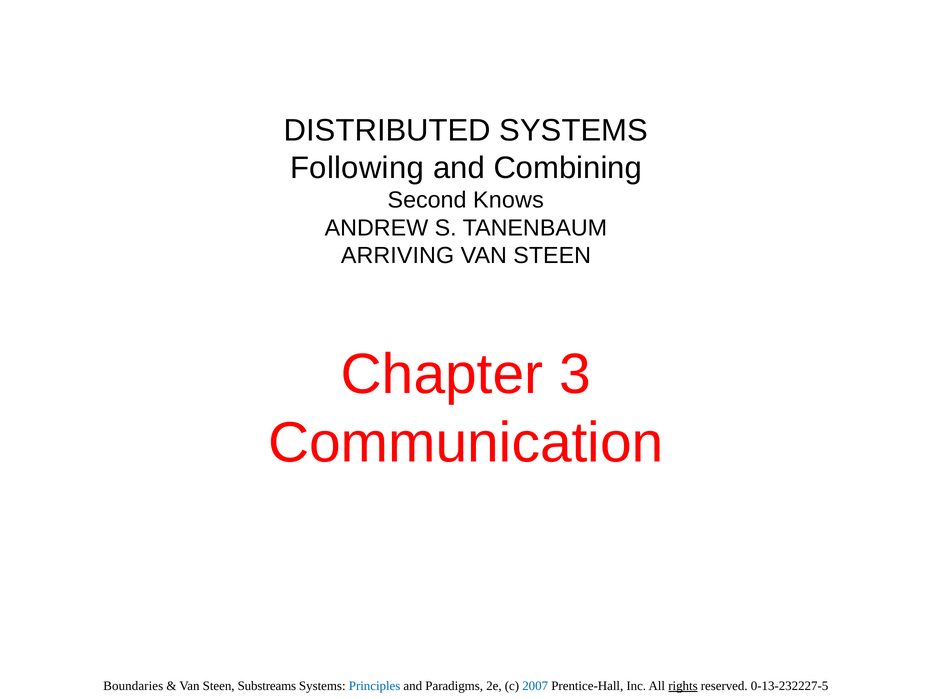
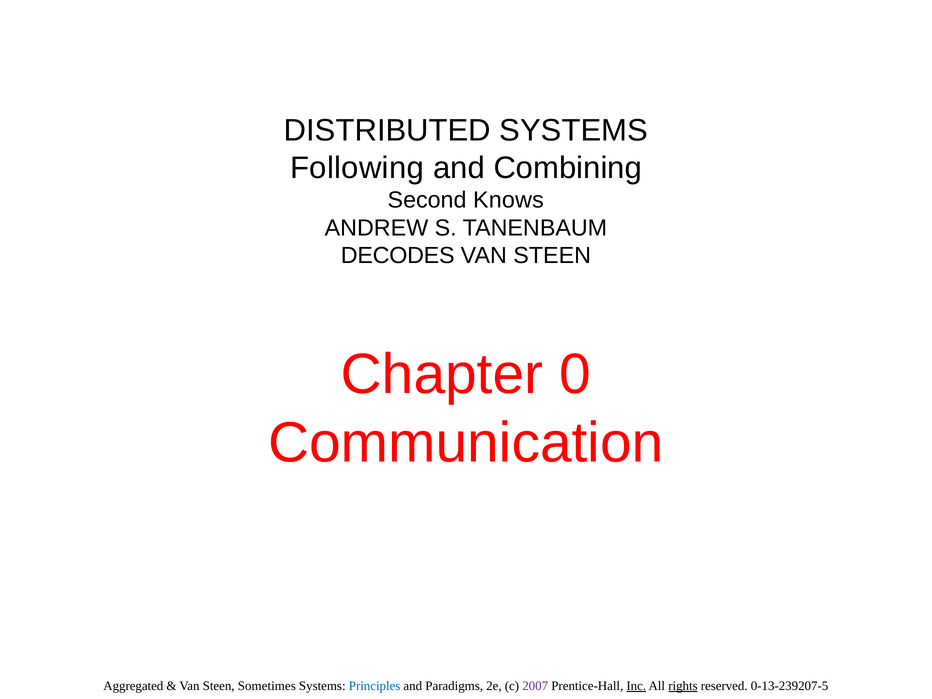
ARRIVING: ARRIVING -> DECODES
3: 3 -> 0
Boundaries: Boundaries -> Aggregated
Substreams: Substreams -> Sometimes
2007 colour: blue -> purple
Inc underline: none -> present
0-13-232227-5: 0-13-232227-5 -> 0-13-239207-5
